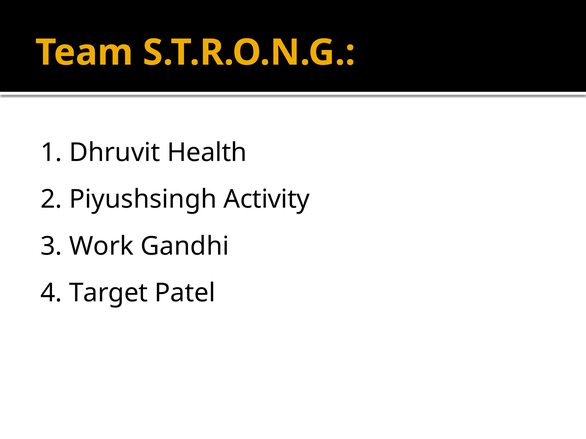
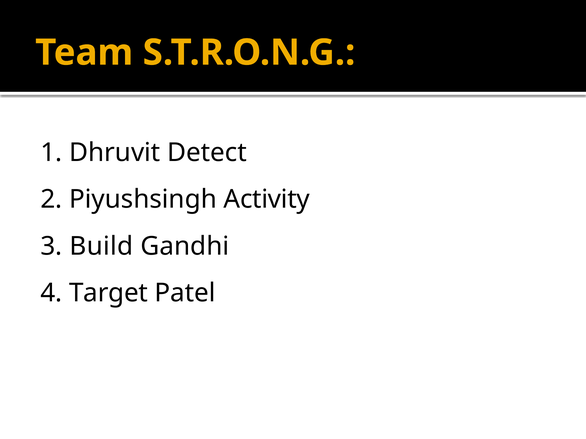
Health: Health -> Detect
Work: Work -> Build
